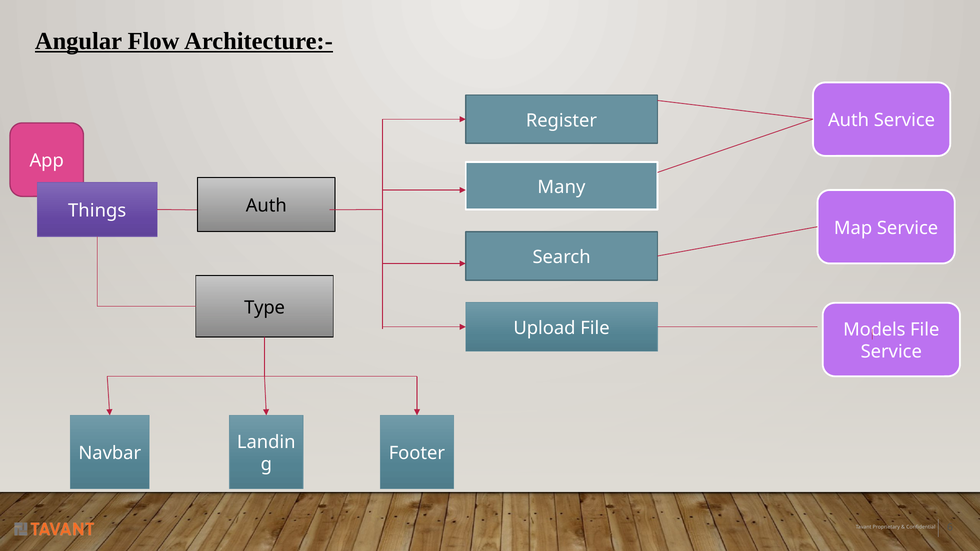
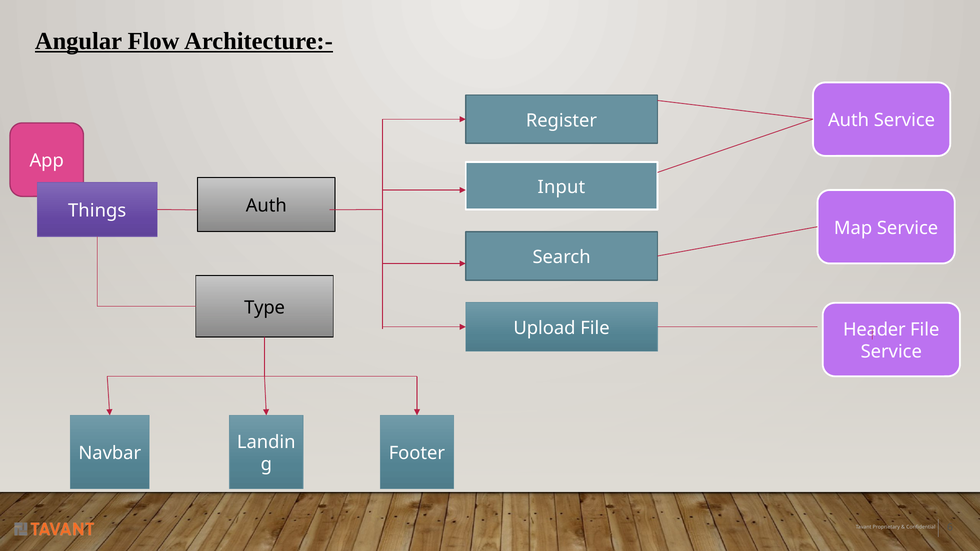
Many: Many -> Input
Models: Models -> Header
